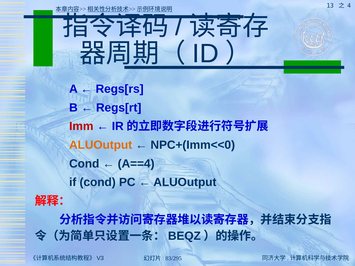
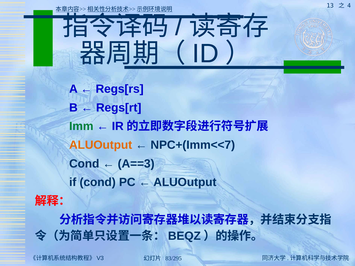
Imm colour: red -> green
NPC+(Imm<<0: NPC+(Imm<<0 -> NPC+(Imm<<7
A==4: A==4 -> A==3
